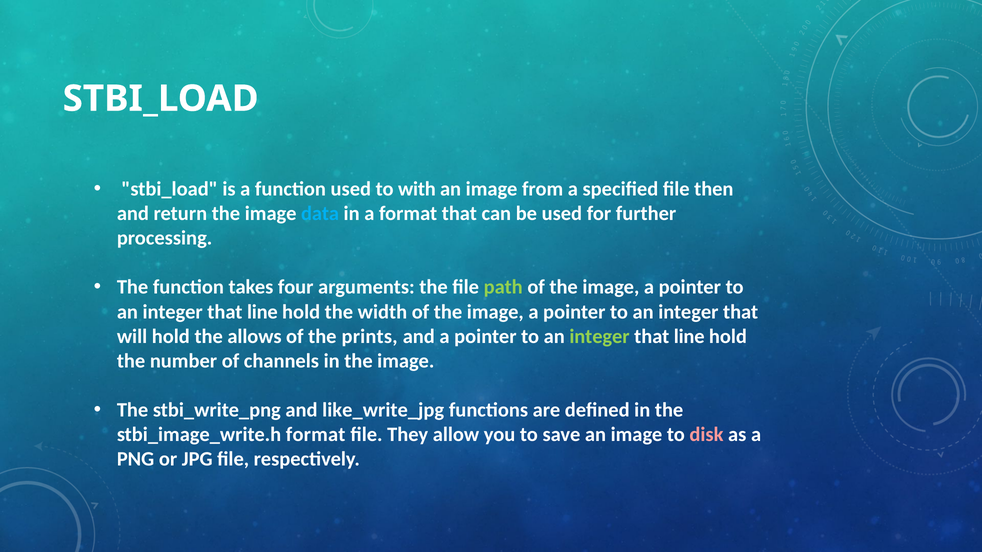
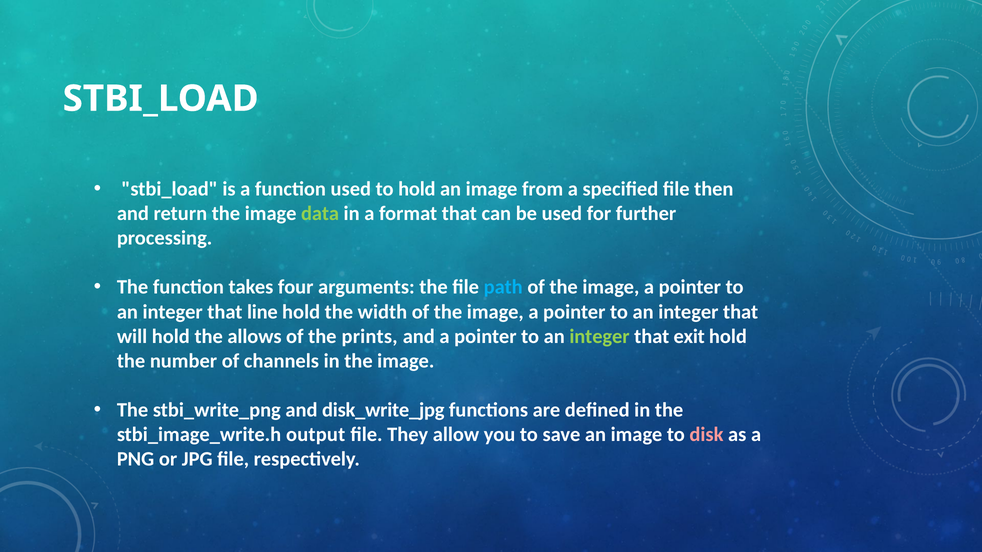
to with: with -> hold
data colour: light blue -> light green
path colour: light green -> light blue
line at (689, 337): line -> exit
like_write_jpg: like_write_jpg -> disk_write_jpg
stbi_image_write.h format: format -> output
